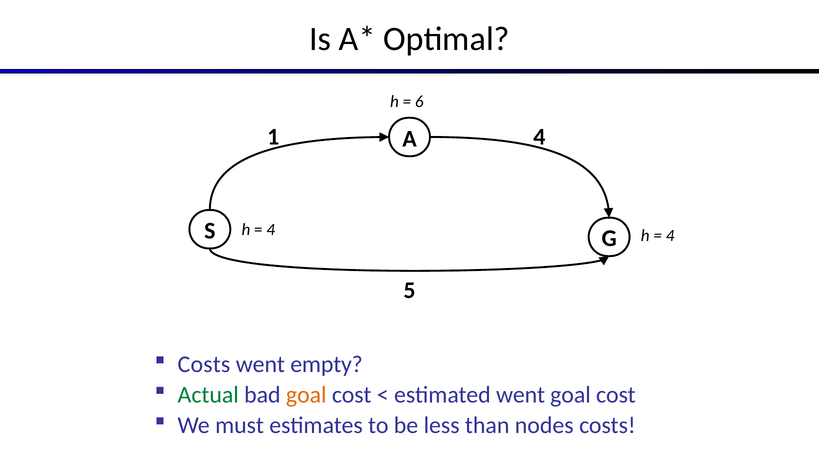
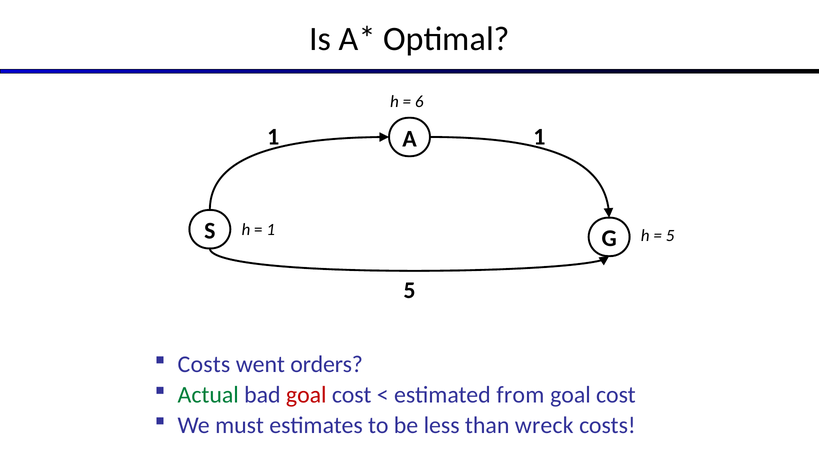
1 4: 4 -> 1
4 at (271, 229): 4 -> 1
4 at (670, 235): 4 -> 5
empty: empty -> orders
goal at (306, 394) colour: orange -> red
estimated went: went -> from
nodes: nodes -> wreck
